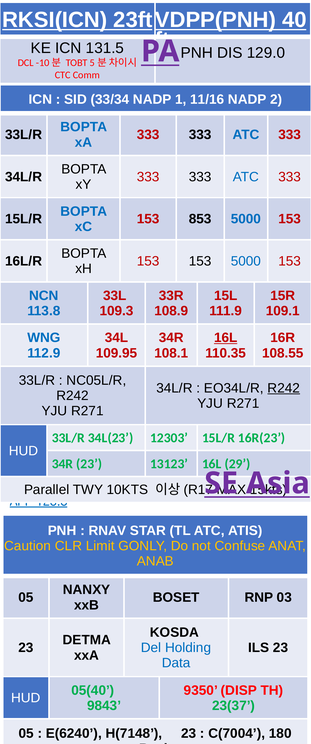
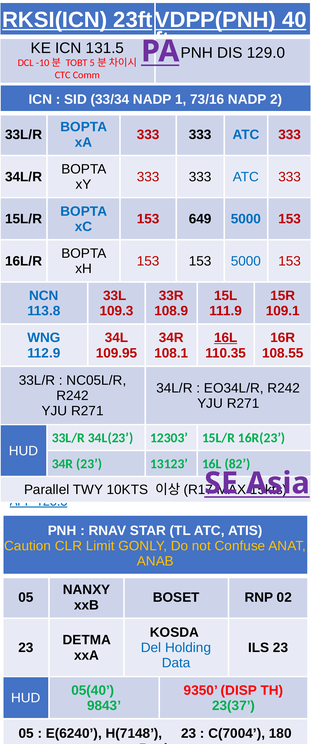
11/16: 11/16 -> 73/16
853: 853 -> 649
R242 at (284, 388) underline: present -> none
29: 29 -> 82
03: 03 -> 02
